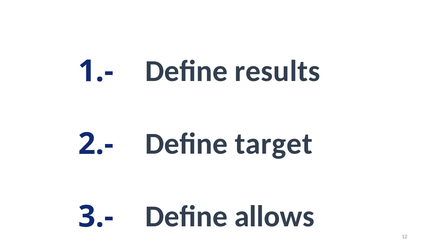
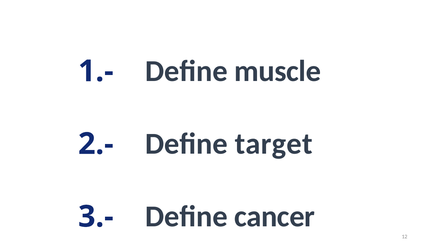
results: results -> muscle
allows: allows -> cancer
